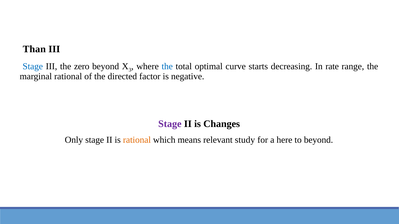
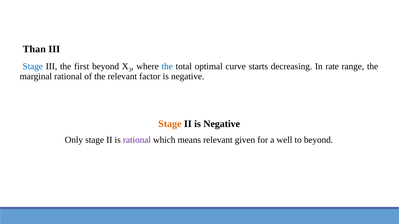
zero: zero -> first
the directed: directed -> relevant
Stage at (170, 124) colour: purple -> orange
II is Changes: Changes -> Negative
rational at (137, 140) colour: orange -> purple
study: study -> given
here: here -> well
